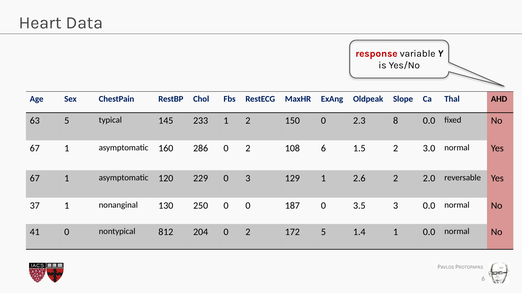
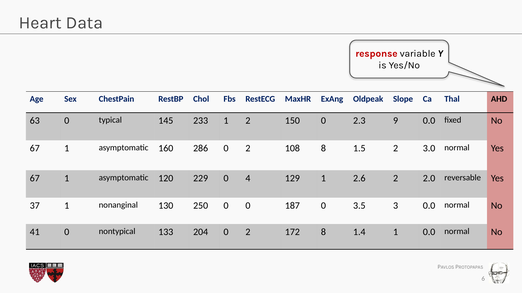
63 5: 5 -> 0
8: 8 -> 9
108 6: 6 -> 8
0 3: 3 -> 4
812: 812 -> 133
172 5: 5 -> 8
